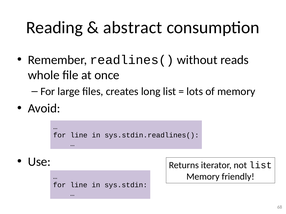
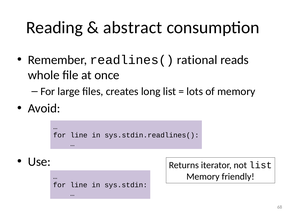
without: without -> rational
